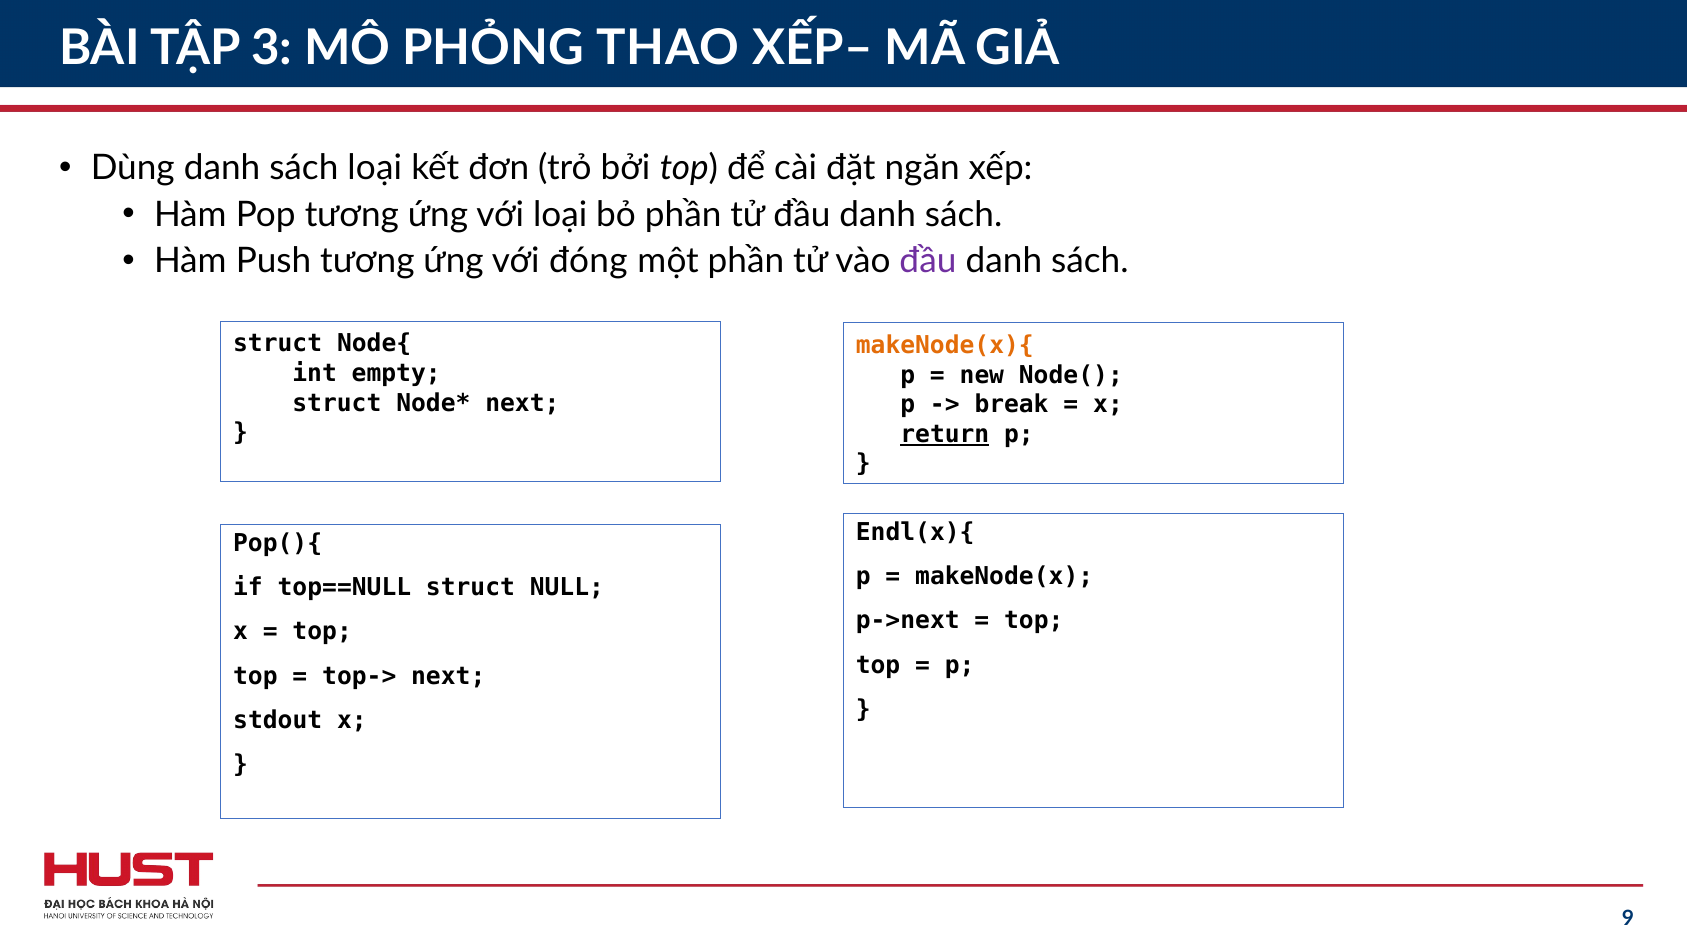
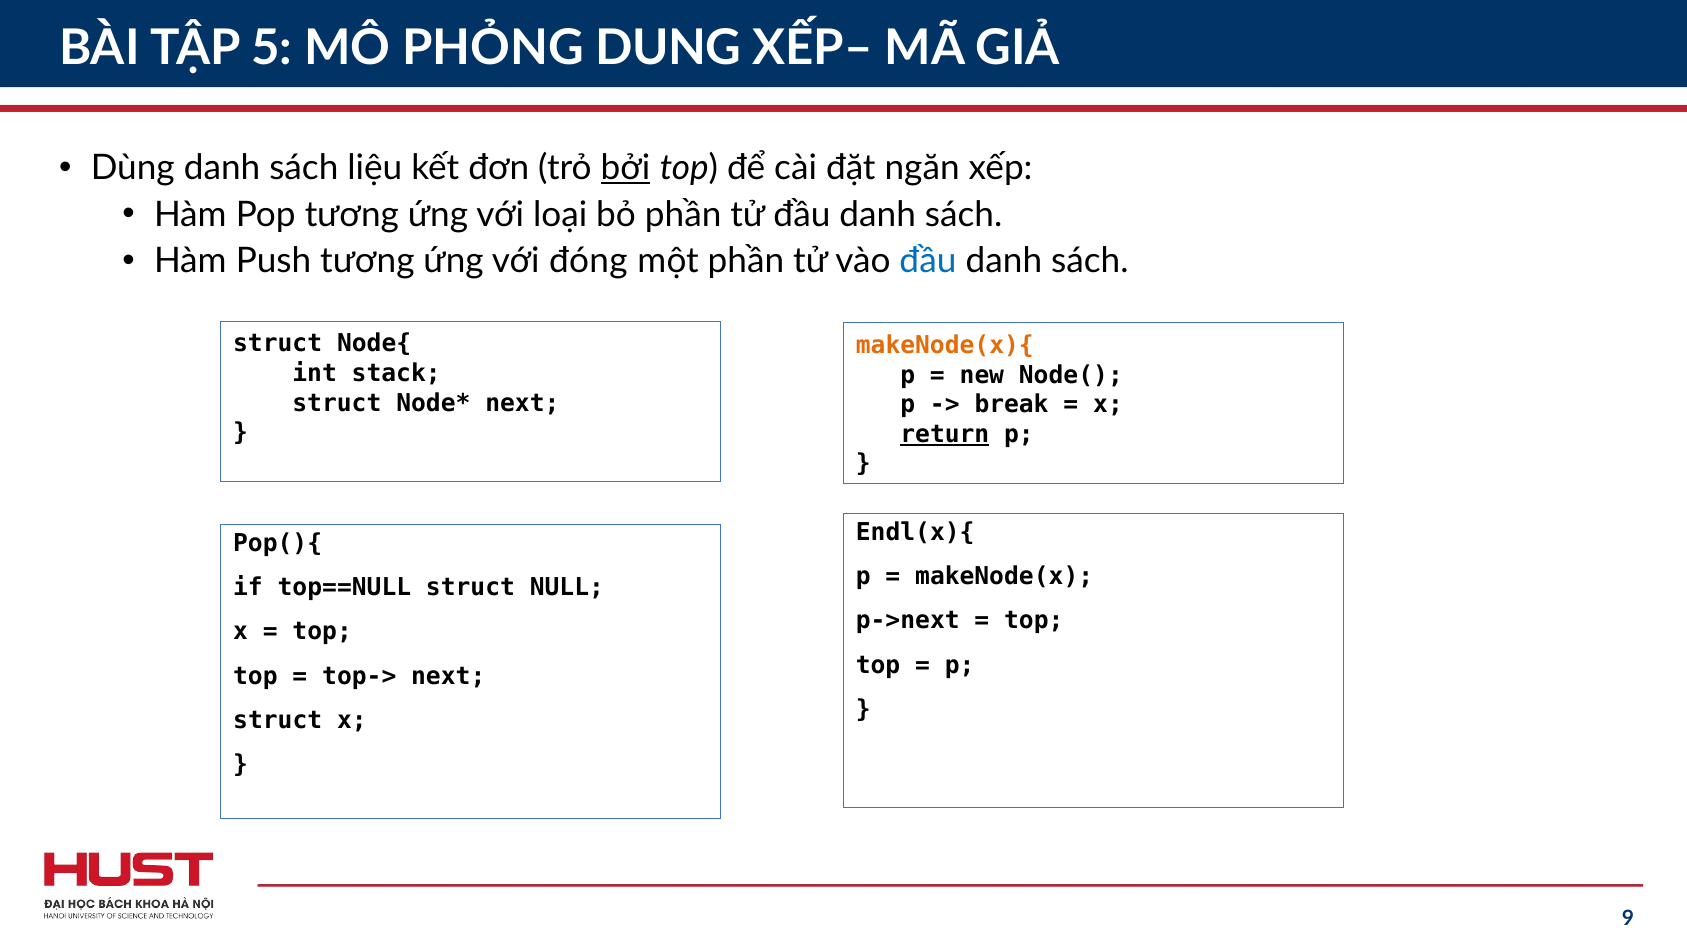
3: 3 -> 5
THAO: THAO -> DUNG
sách loại: loại -> liệu
bởi underline: none -> present
đầu at (928, 261) colour: purple -> blue
empty: empty -> stack
stdout at (278, 720): stdout -> struct
